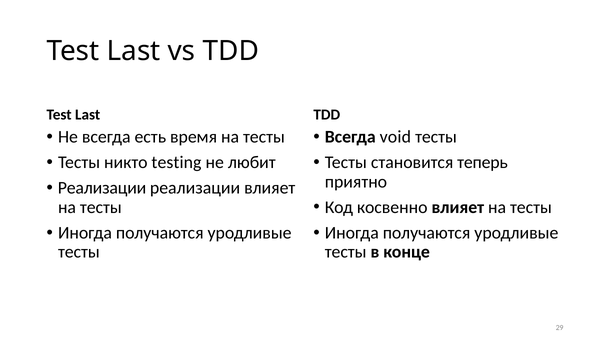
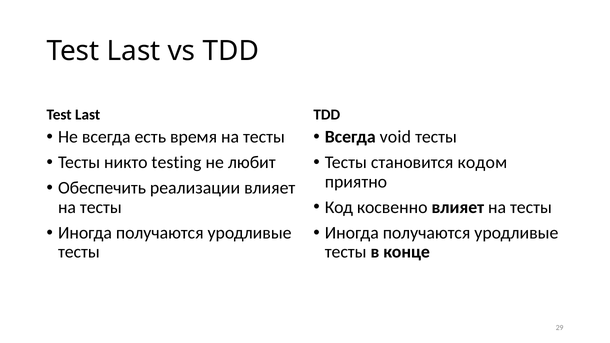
теперь: теперь -> кодом
Реализации at (102, 188): Реализации -> Обеспечить
